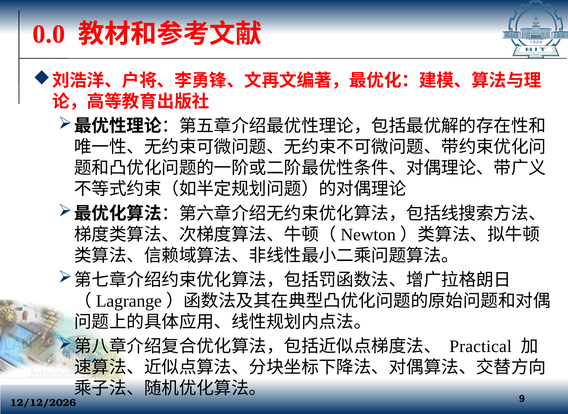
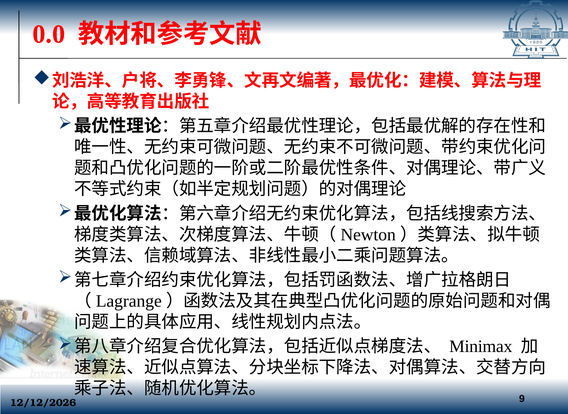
Practical: Practical -> Minimax
